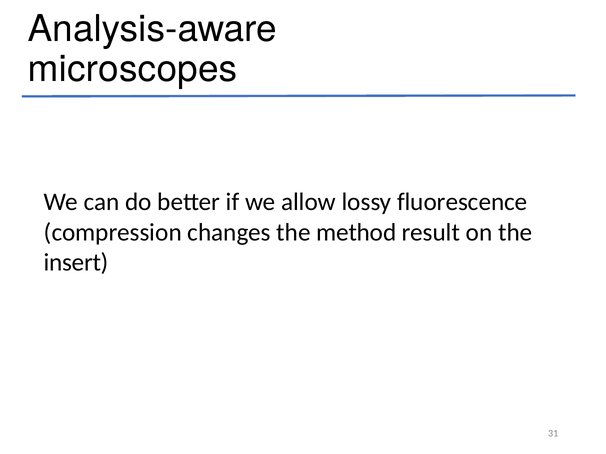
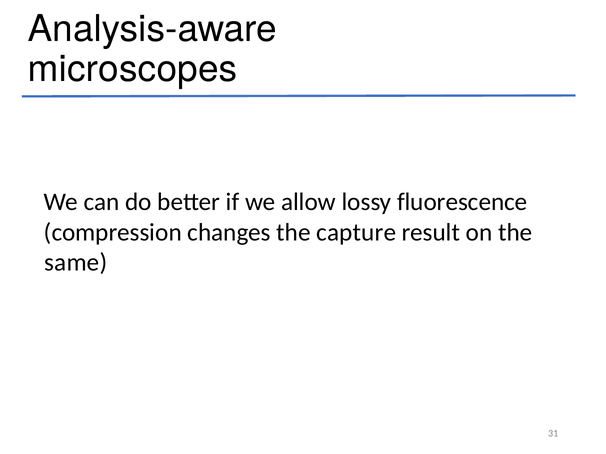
method: method -> capture
insert: insert -> same
